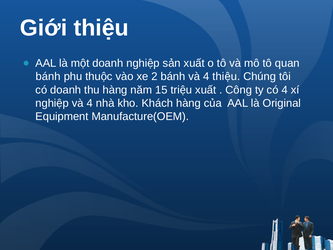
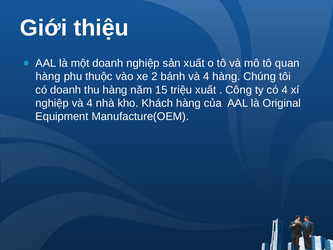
bánh at (48, 76): bánh -> hàng
4 thiệu: thiệu -> hàng
